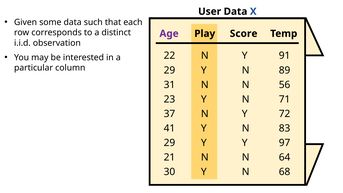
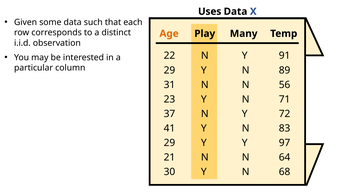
User: User -> Uses
Age colour: purple -> orange
Score: Score -> Many
